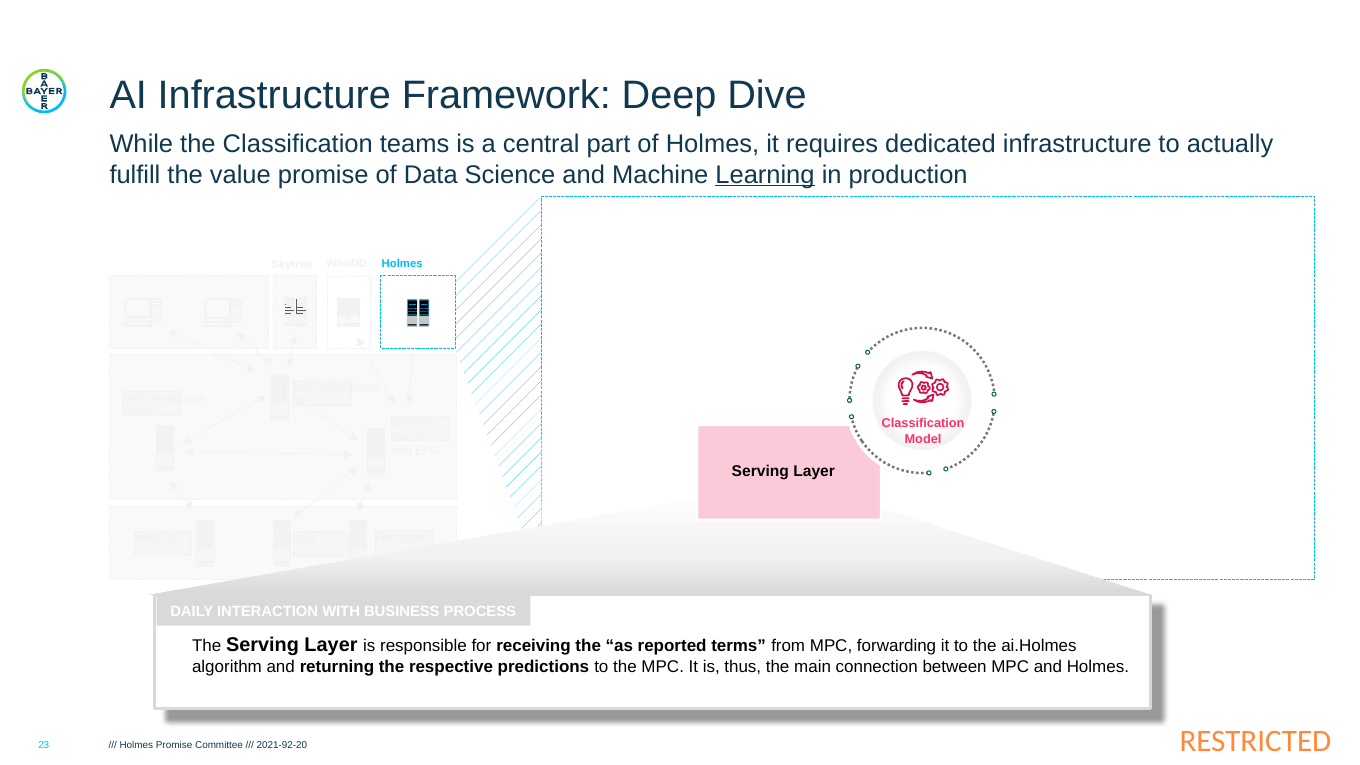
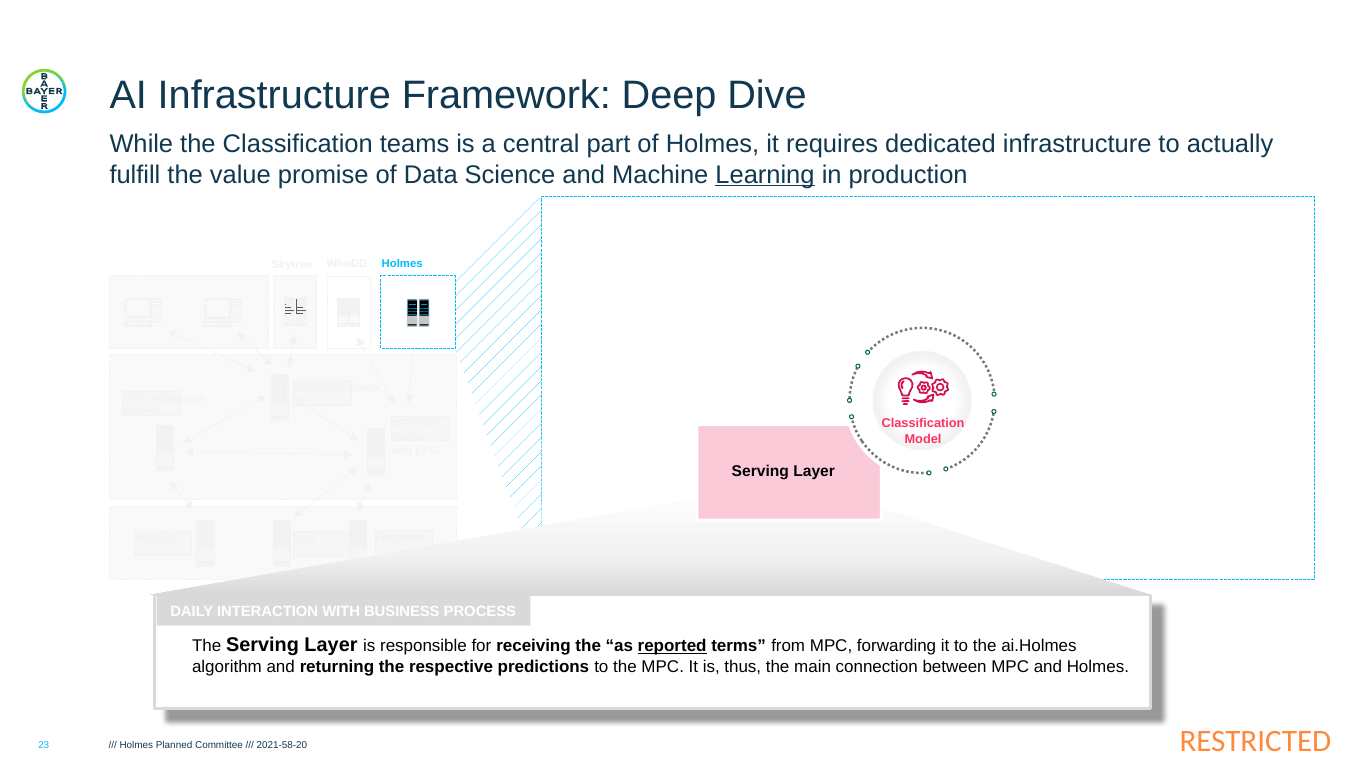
reported underline: none -> present
Holmes Promise: Promise -> Planned
2021-92-20: 2021-92-20 -> 2021-58-20
